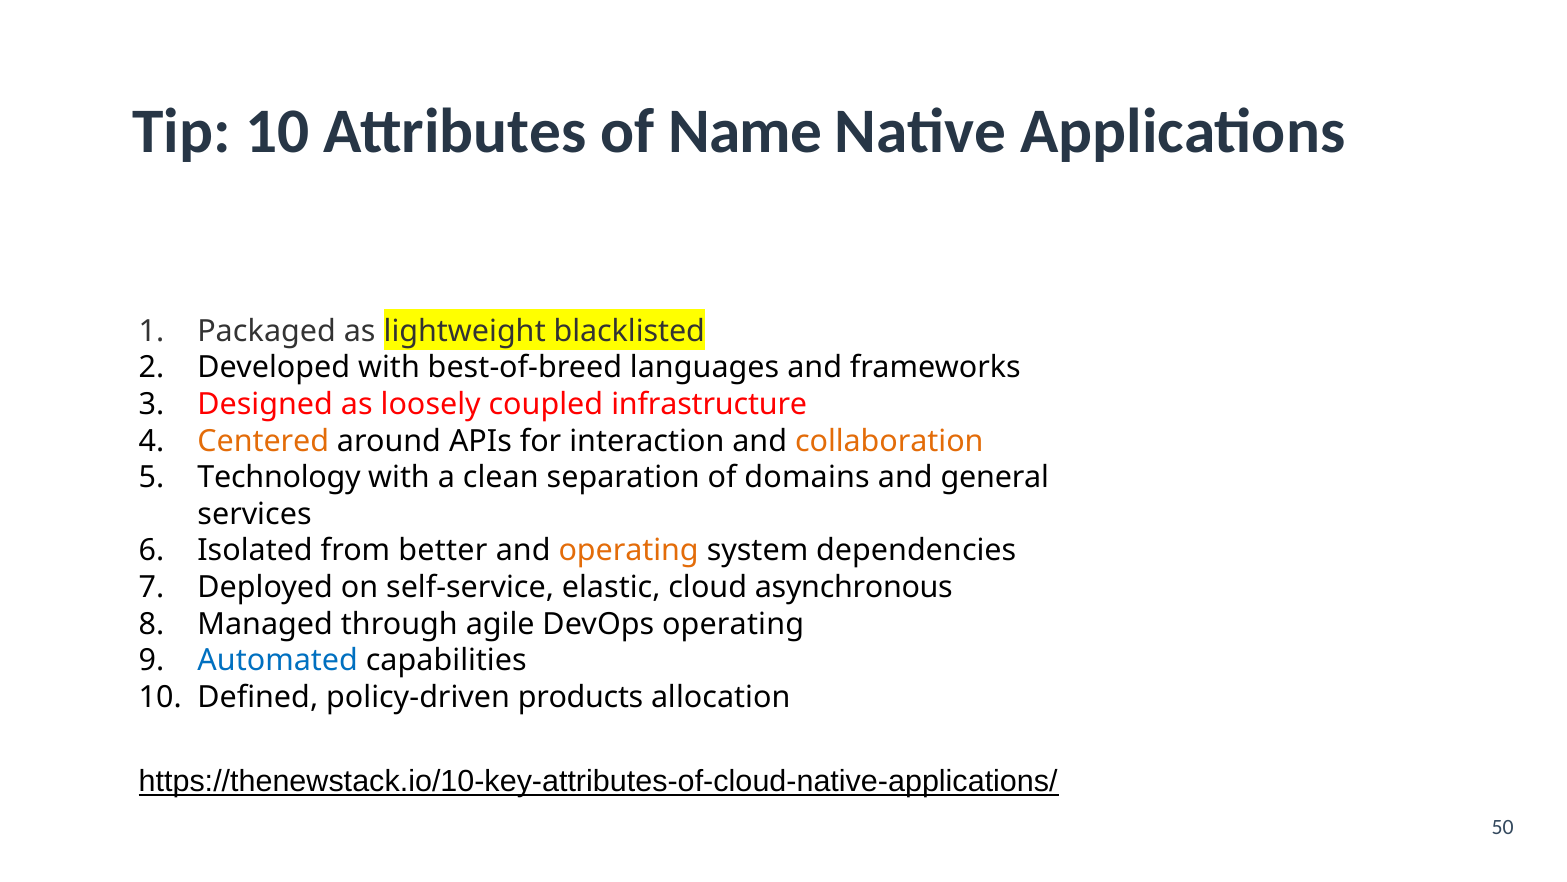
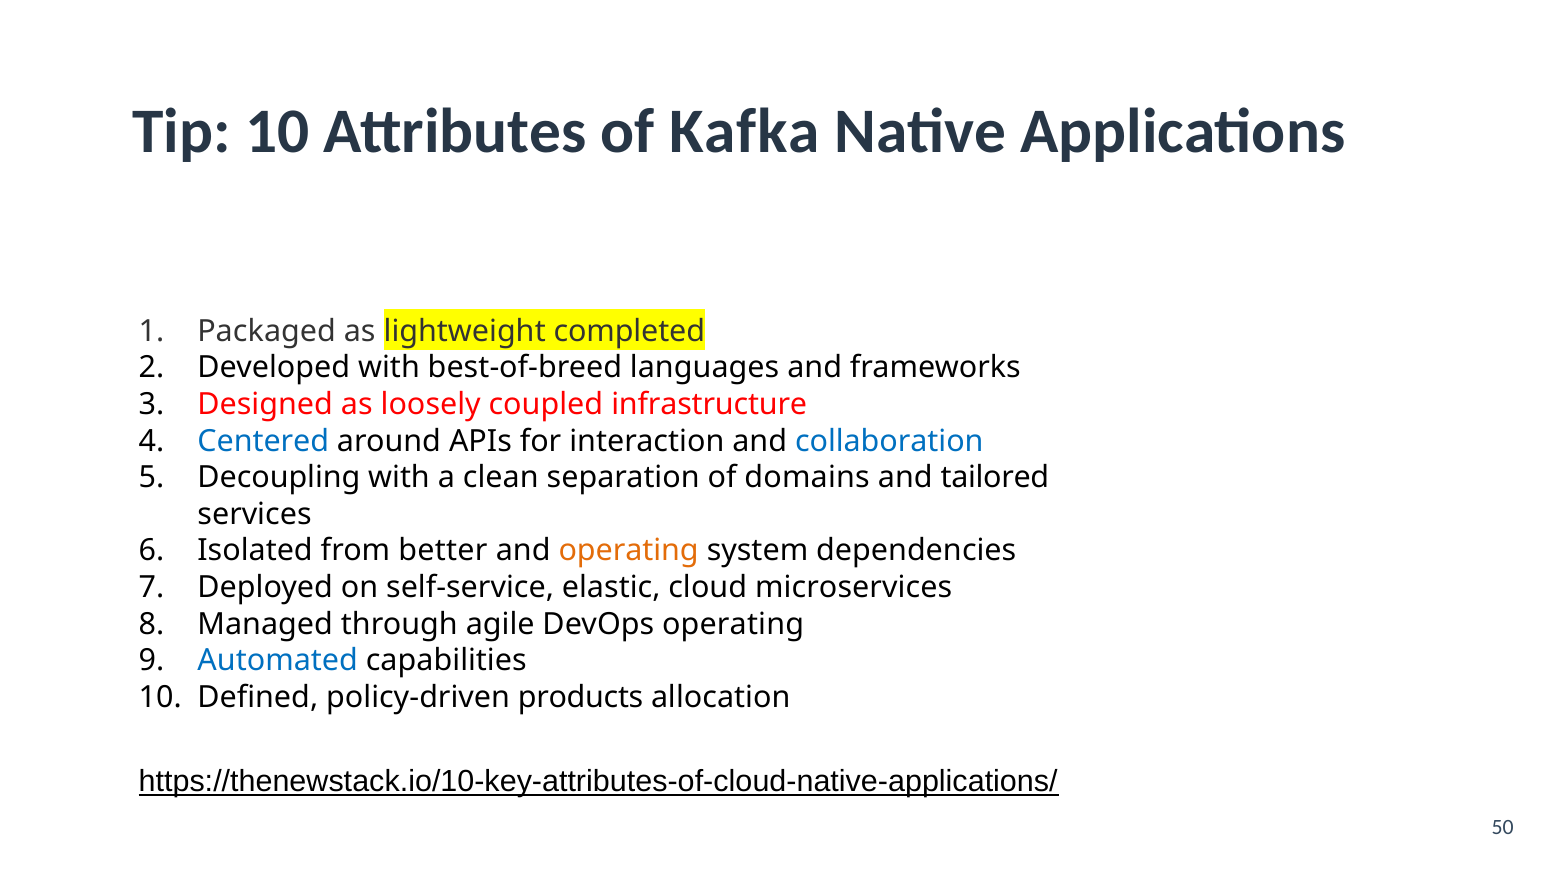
Name: Name -> Kafka
blacklisted: blacklisted -> completed
Centered colour: orange -> blue
collaboration colour: orange -> blue
Technology: Technology -> Decoupling
general: general -> tailored
asynchronous: asynchronous -> microservices
